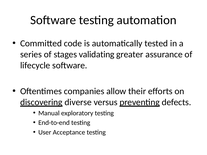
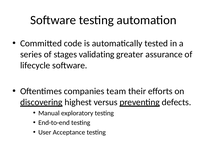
allow: allow -> team
diverse: diverse -> highest
